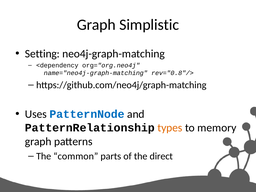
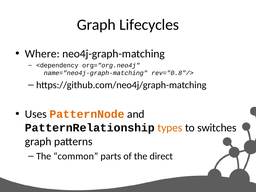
Simplistic: Simplistic -> Lifecycles
Setting: Setting -> Where
PatternNode colour: blue -> orange
memory: memory -> switches
